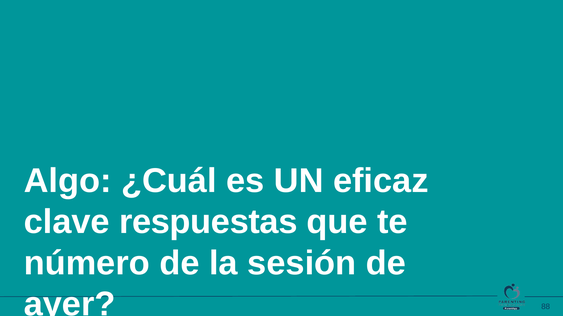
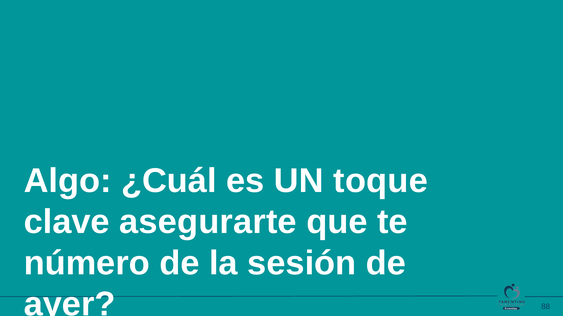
eficaz: eficaz -> toque
respuestas: respuestas -> asegurarte
